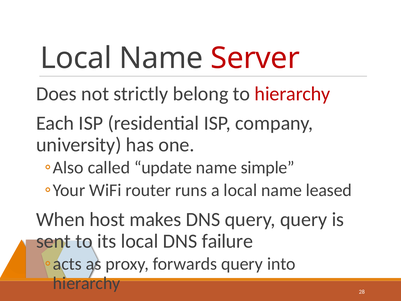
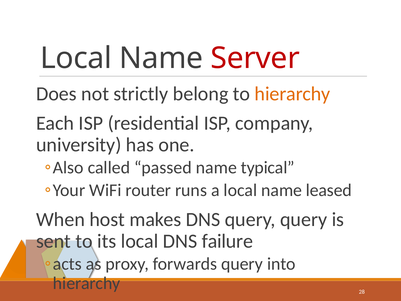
hierarchy at (293, 94) colour: red -> orange
update: update -> passed
simple: simple -> typical
